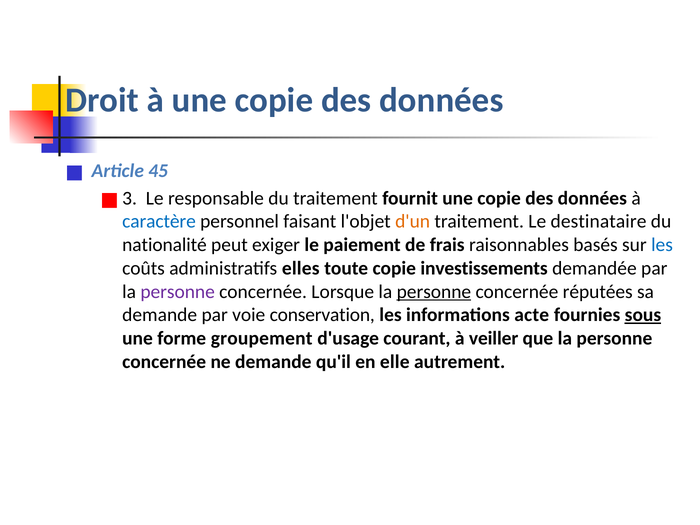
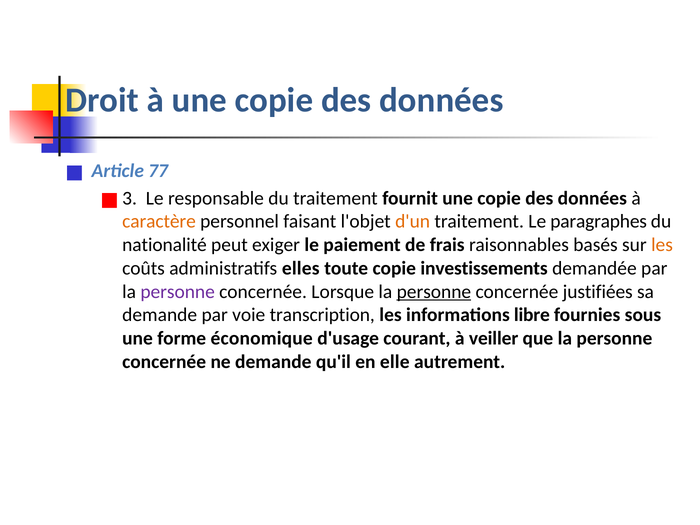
45: 45 -> 77
caractère colour: blue -> orange
destinataire: destinataire -> paragraphes
les at (662, 245) colour: blue -> orange
réputées: réputées -> justifiées
conservation: conservation -> transcription
acte: acte -> libre
sous underline: present -> none
groupement: groupement -> économique
